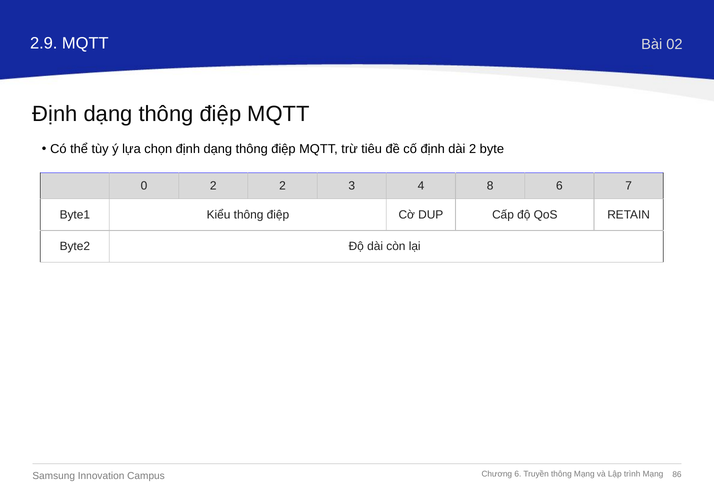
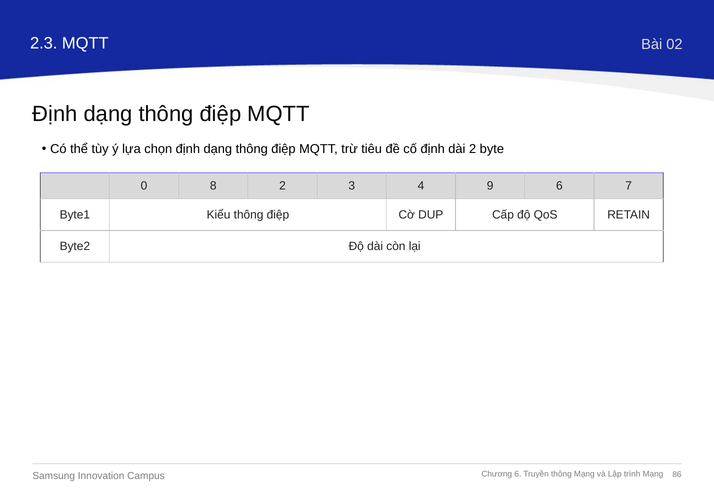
2.9: 2.9 -> 2.3
0 2: 2 -> 8
8: 8 -> 9
